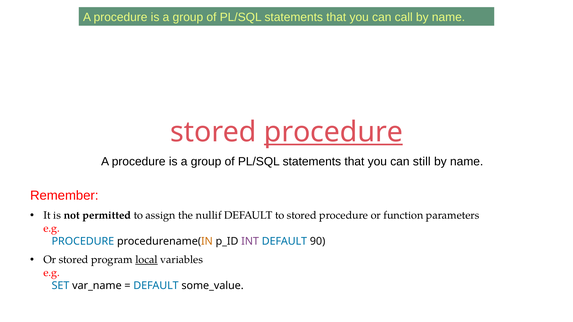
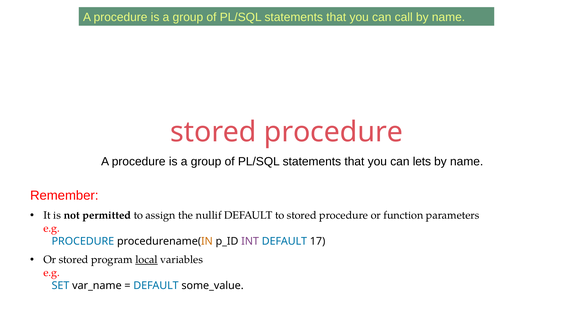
procedure at (333, 132) underline: present -> none
still: still -> lets
90: 90 -> 17
